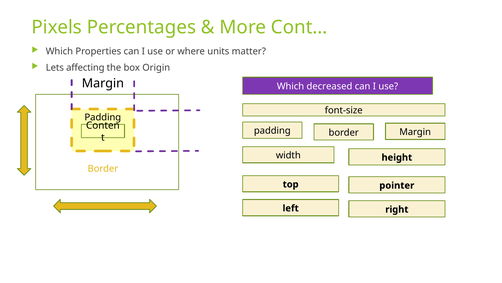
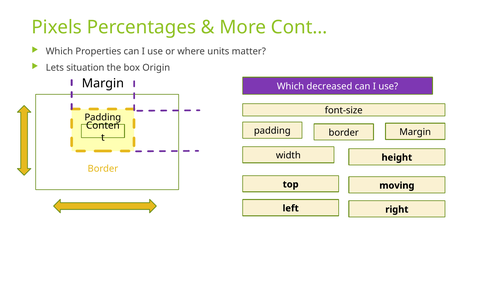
affecting: affecting -> situation
pointer: pointer -> moving
